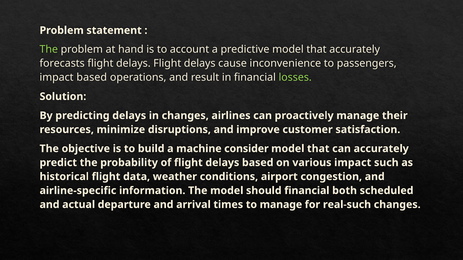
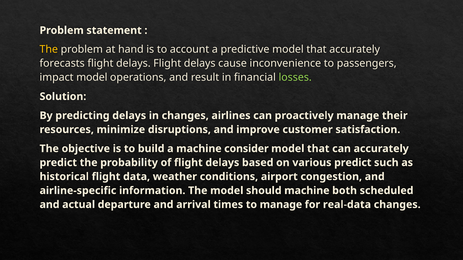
The at (49, 50) colour: light green -> yellow
impact based: based -> model
various impact: impact -> predict
should financial: financial -> machine
real-such: real-such -> real-data
